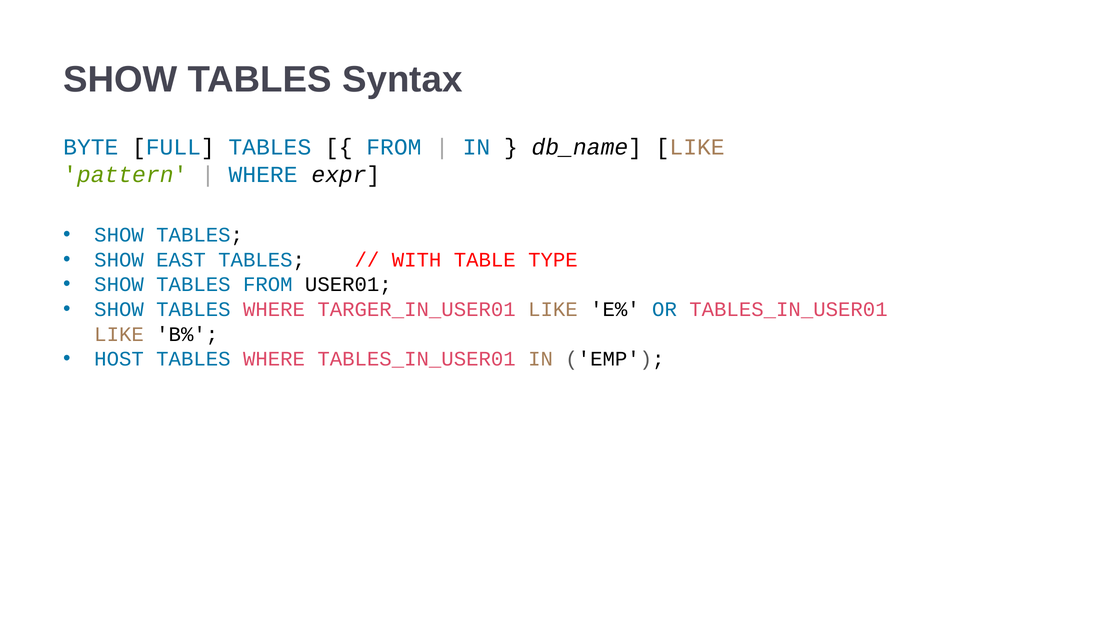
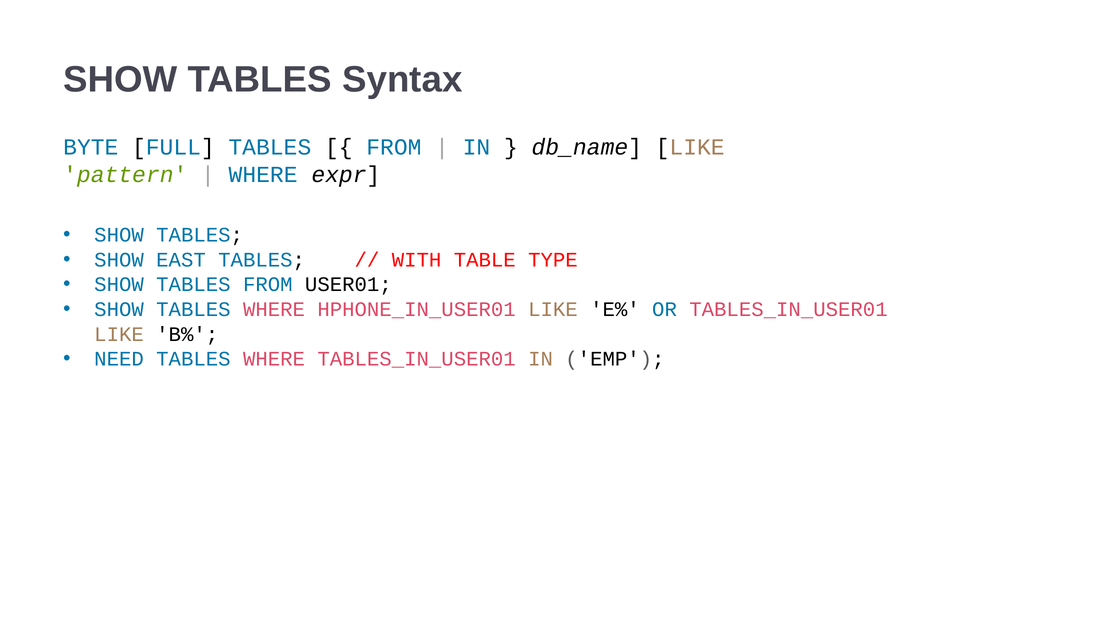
TARGER_IN_USER01: TARGER_IN_USER01 -> HPHONE_IN_USER01
HOST: HOST -> NEED
